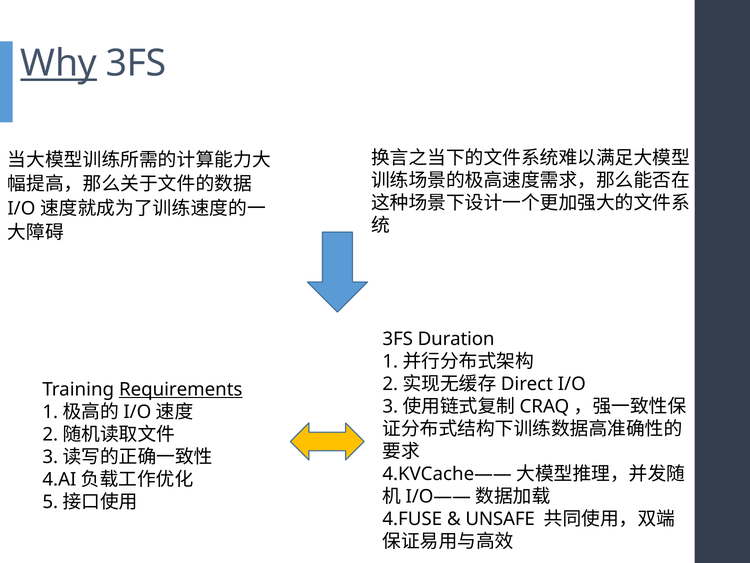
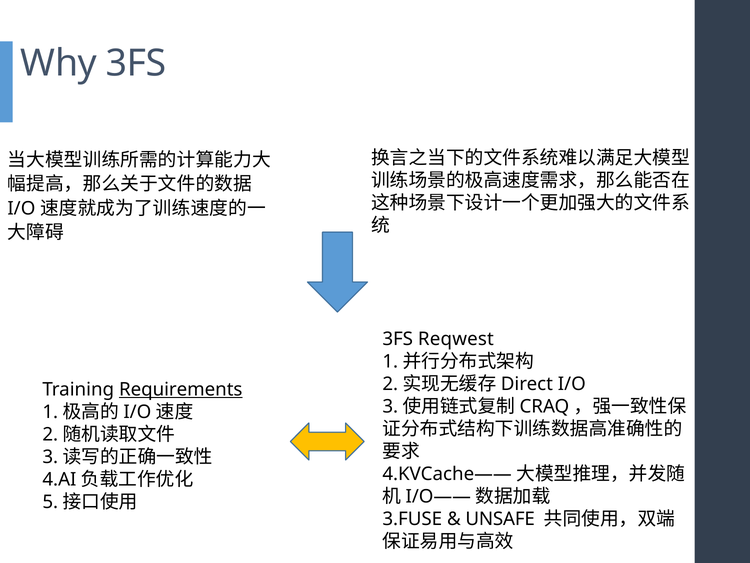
Why underline: present -> none
Duration: Duration -> Reqwest
4.FUSE: 4.FUSE -> 3.FUSE
